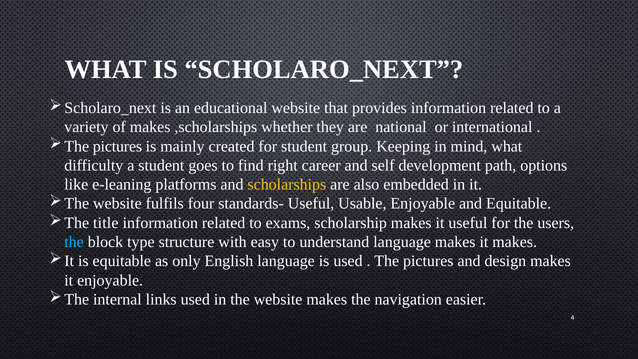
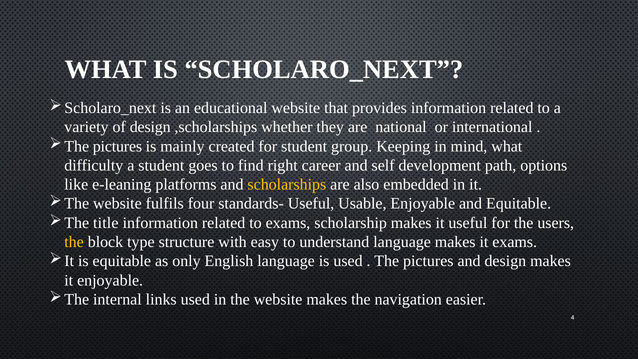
of makes: makes -> design
the at (74, 242) colour: light blue -> yellow
it makes: makes -> exams
